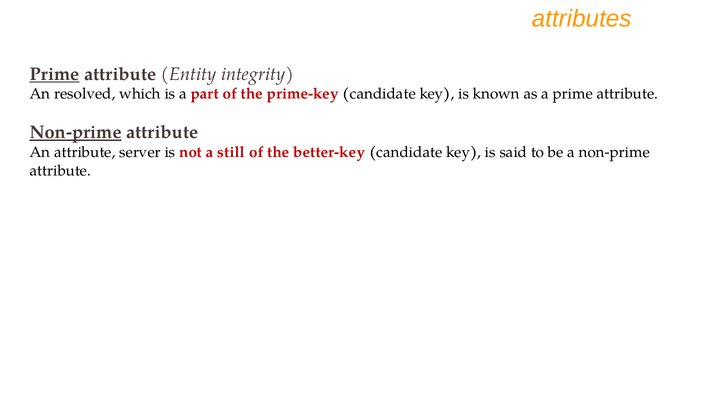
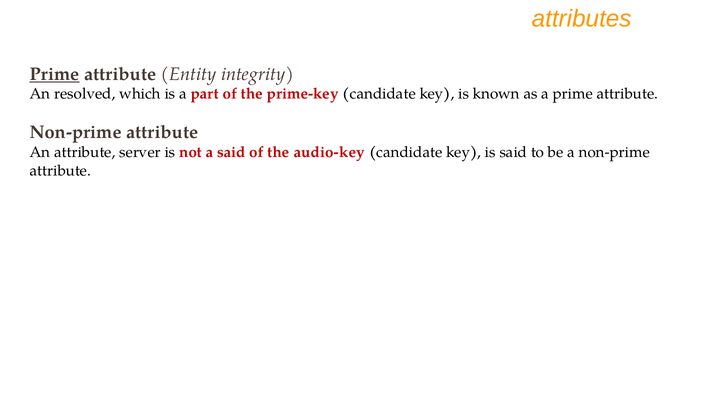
Non-prime at (76, 132) underline: present -> none
a still: still -> said
better-key: better-key -> audio-key
